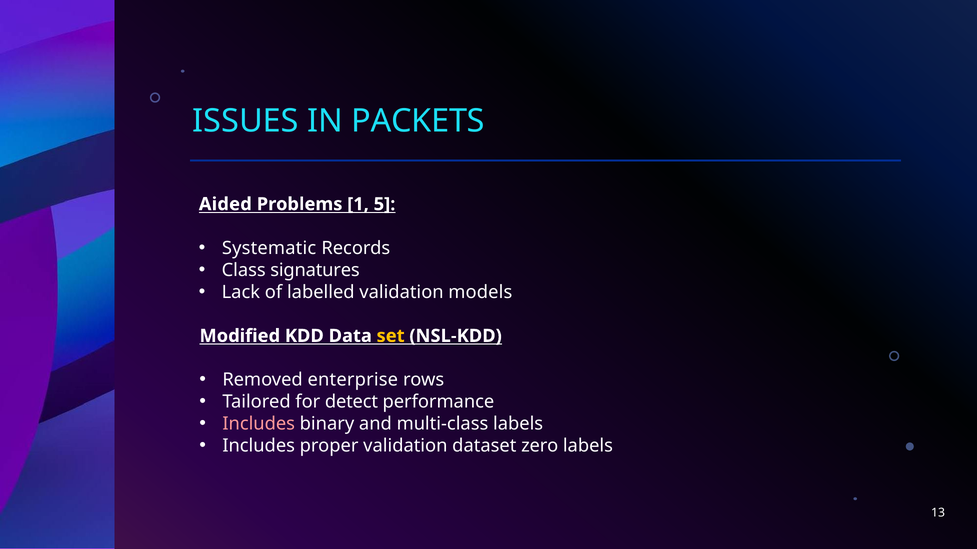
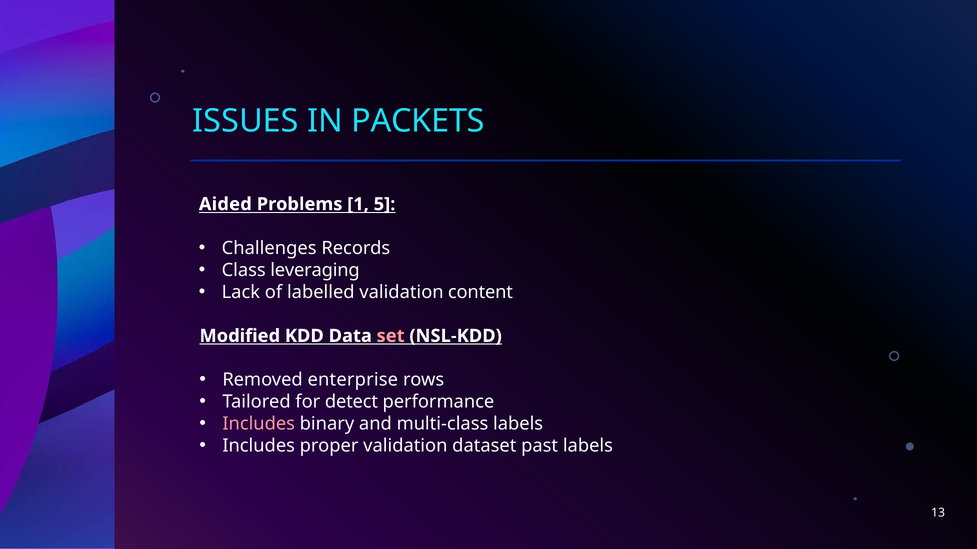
Systematic: Systematic -> Challenges
signatures: signatures -> leveraging
models: models -> content
set colour: yellow -> pink
zero: zero -> past
